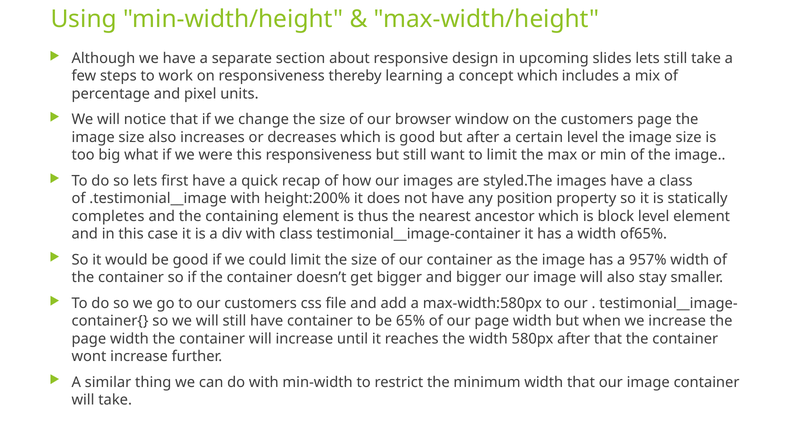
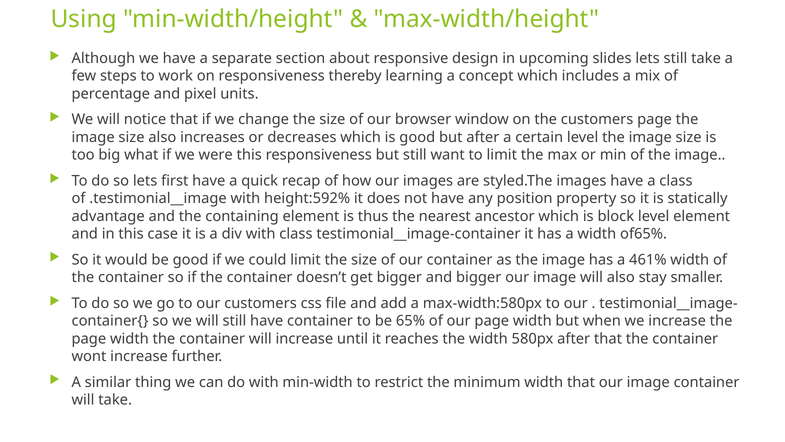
height:200%: height:200% -> height:592%
completes: completes -> advantage
957%: 957% -> 461%
